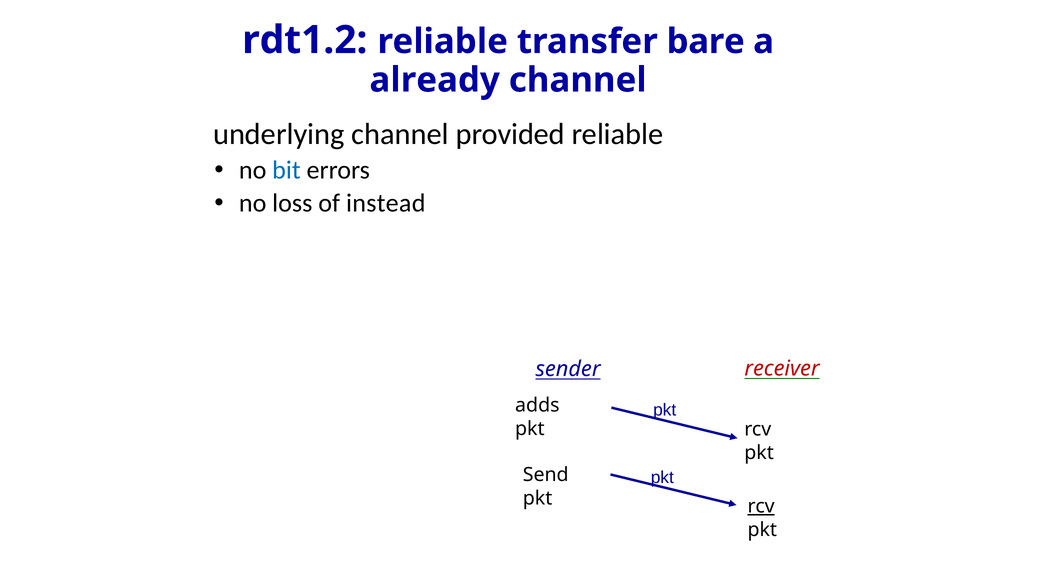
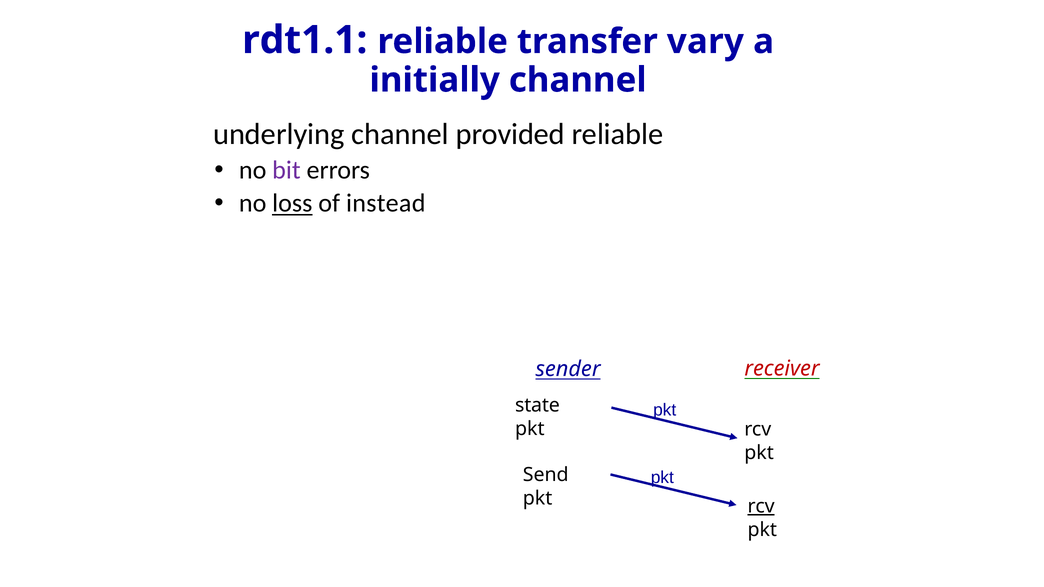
rdt1.2: rdt1.2 -> rdt1.1
bare: bare -> vary
already: already -> initially
bit colour: blue -> purple
loss underline: none -> present
adds: adds -> state
